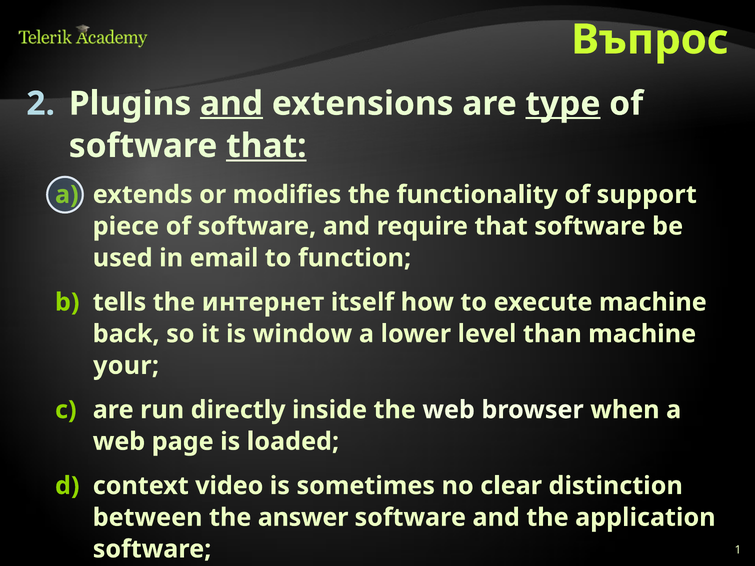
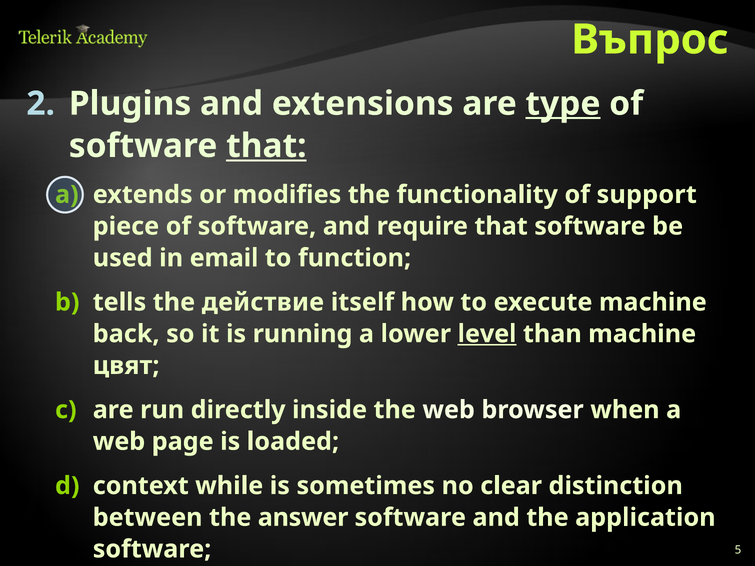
and at (232, 104) underline: present -> none
интернет: интернет -> действие
window: window -> running
level underline: none -> present
your: your -> цвят
video: video -> while
1: 1 -> 5
